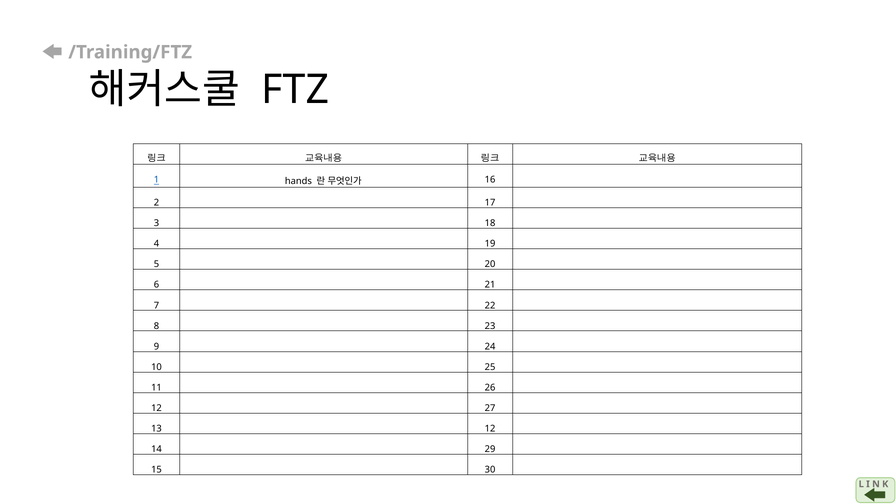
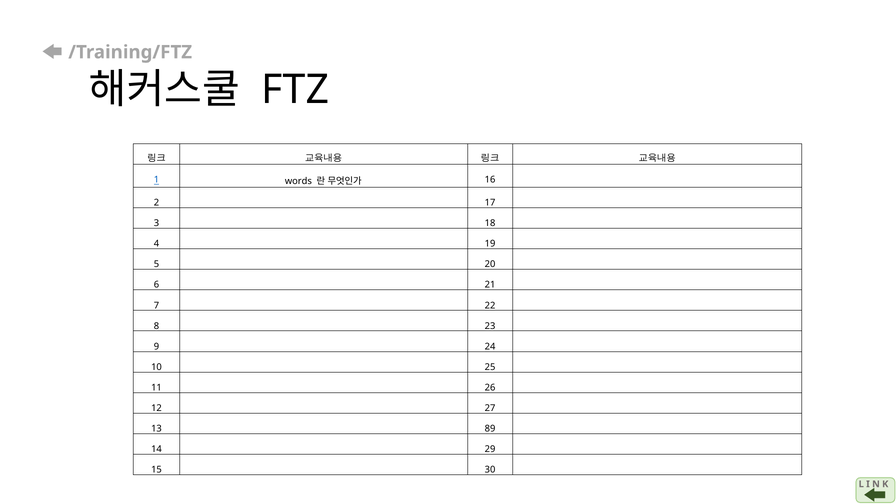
hands: hands -> words
13 12: 12 -> 89
